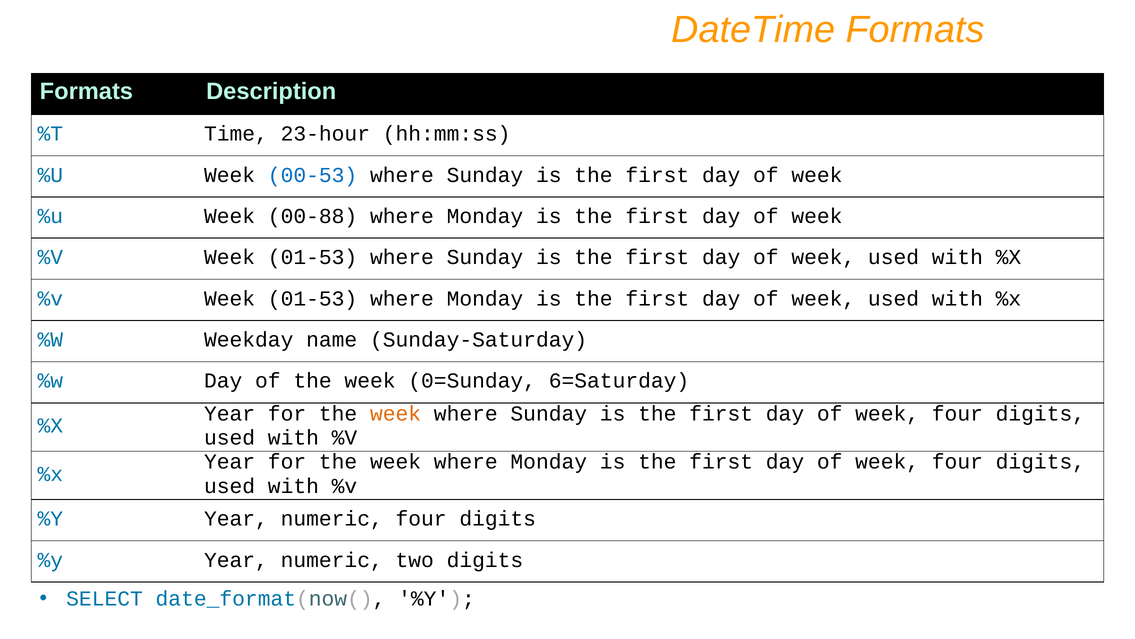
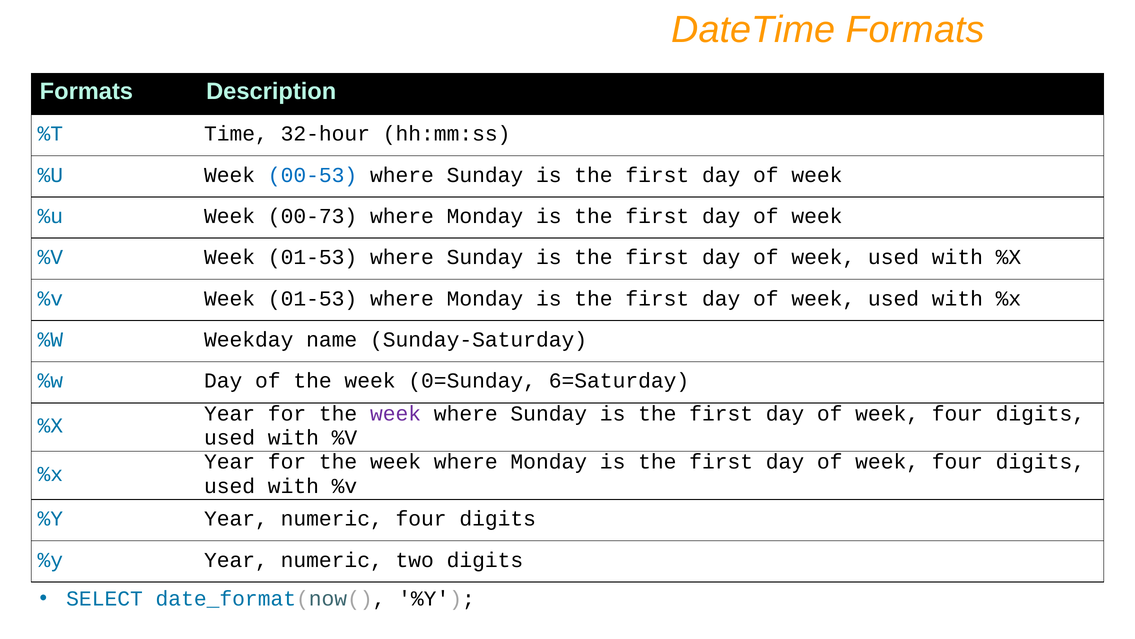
23-hour: 23-hour -> 32-hour
00-88: 00-88 -> 00-73
week at (396, 413) colour: orange -> purple
